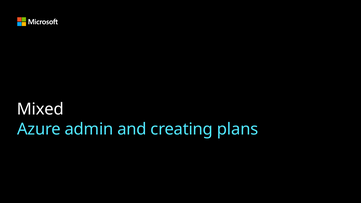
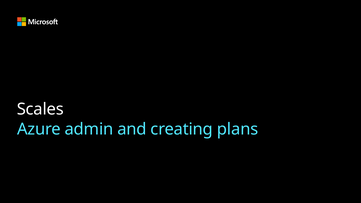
Mixed: Mixed -> Scales
